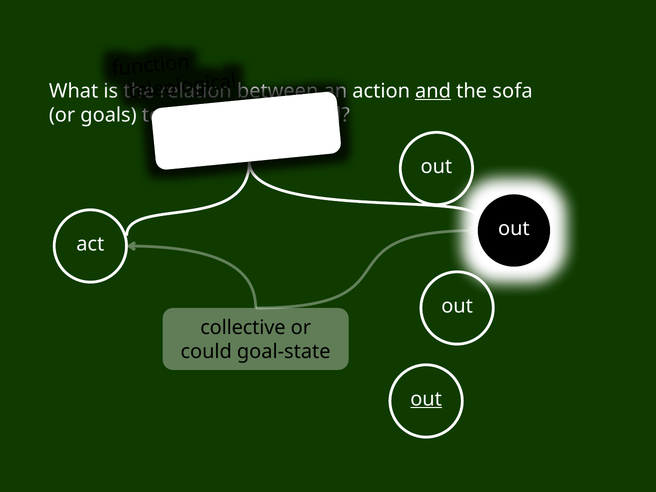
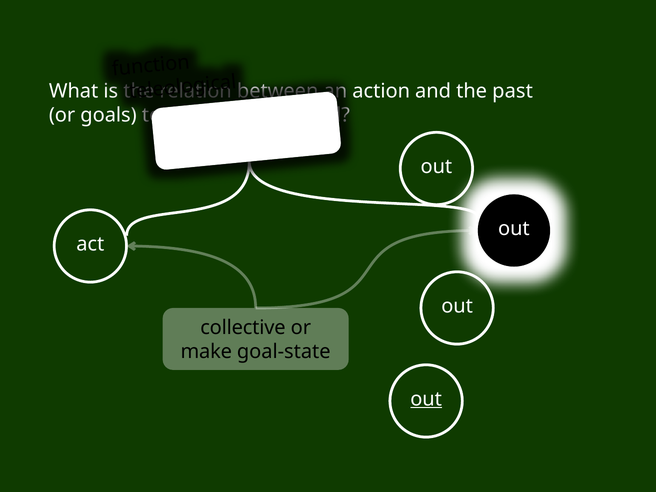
and underline: present -> none
sofa: sofa -> past
could: could -> make
